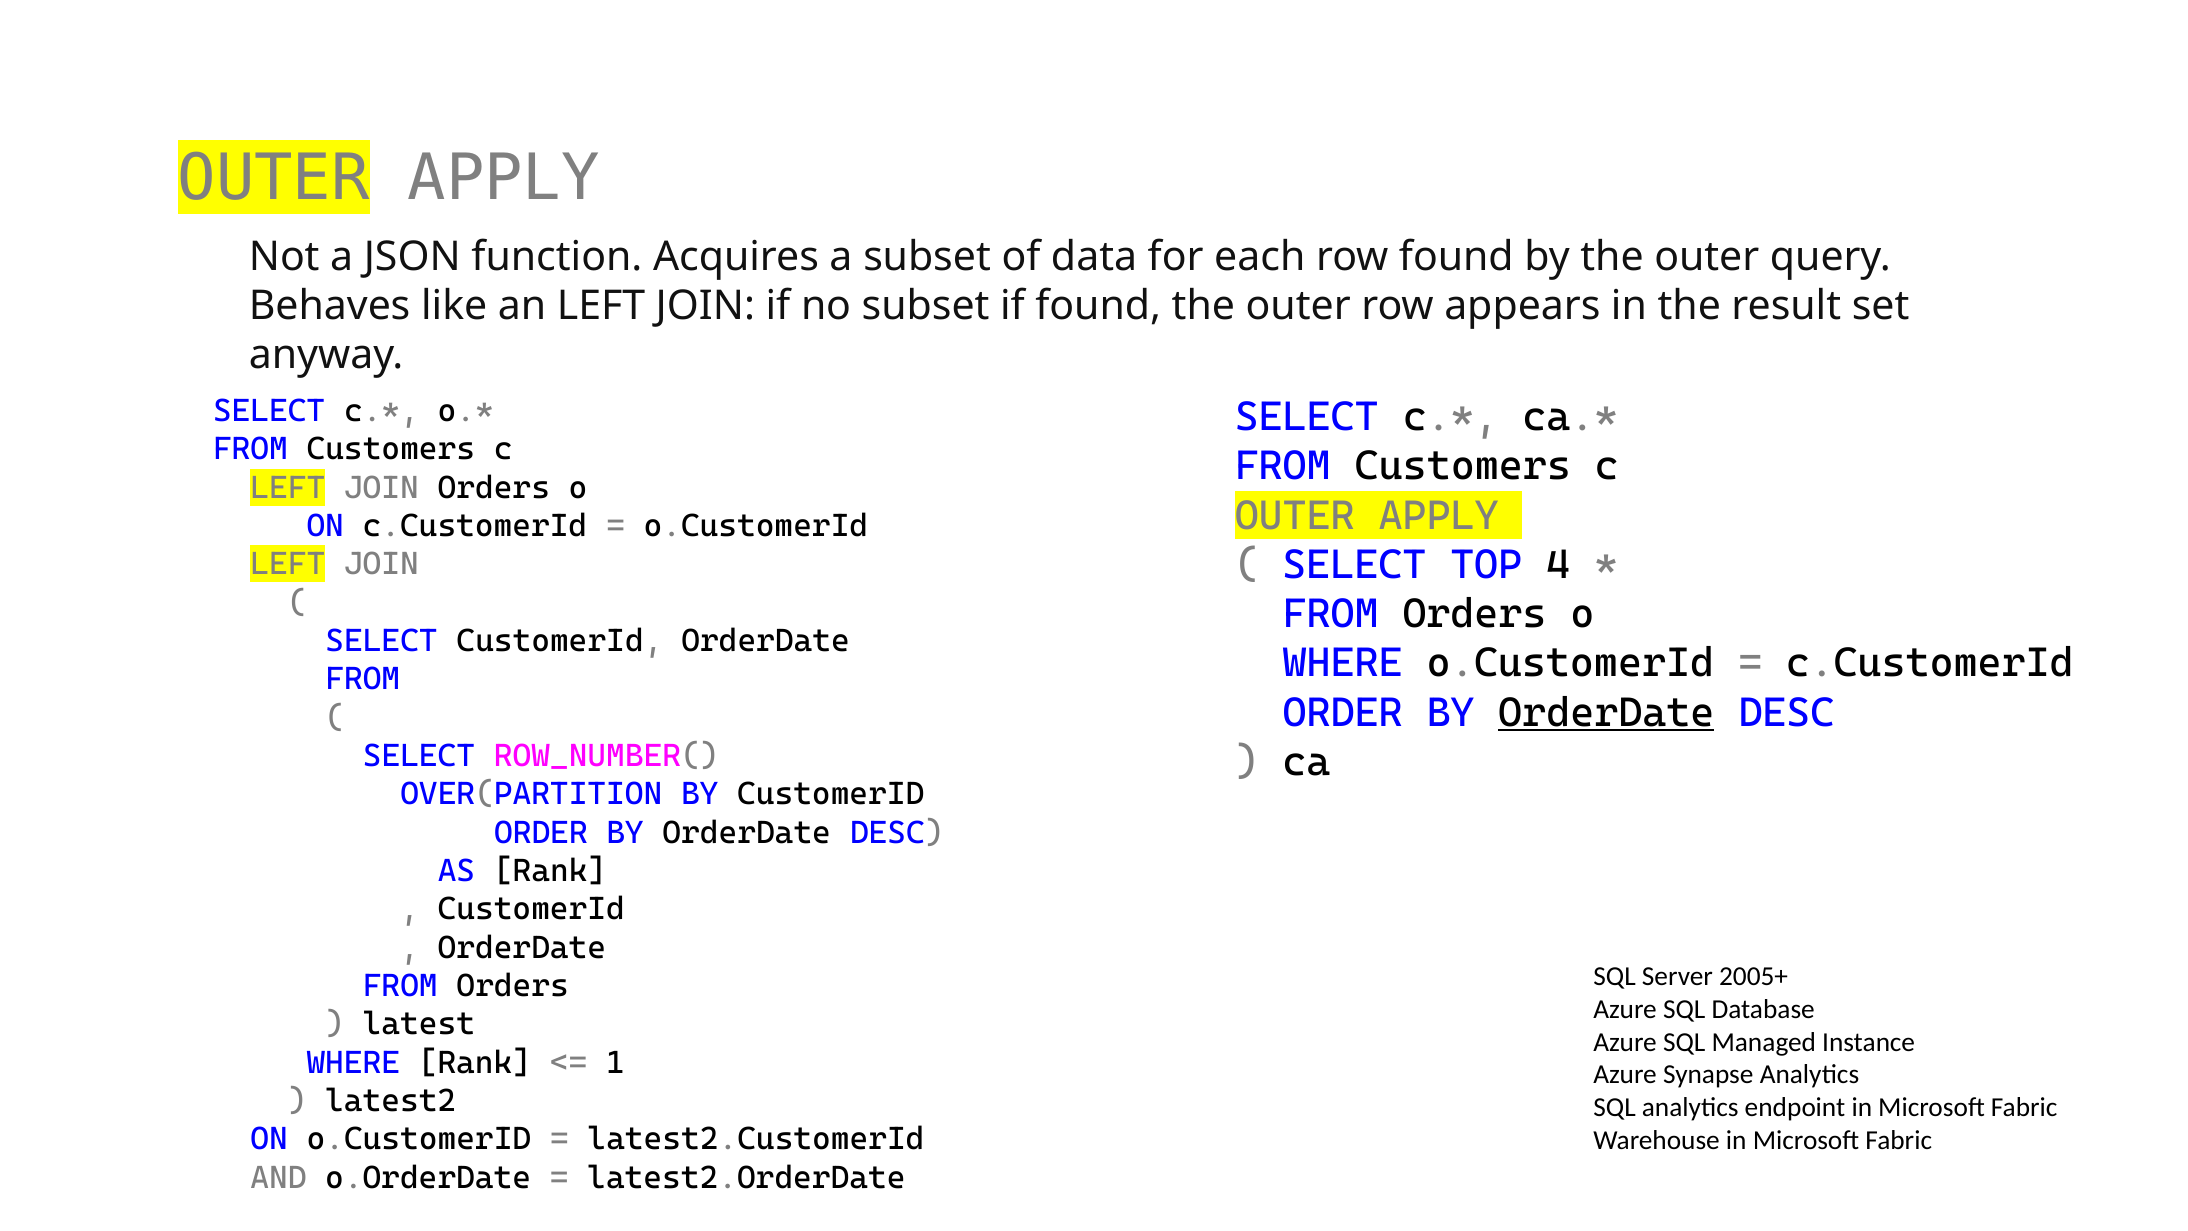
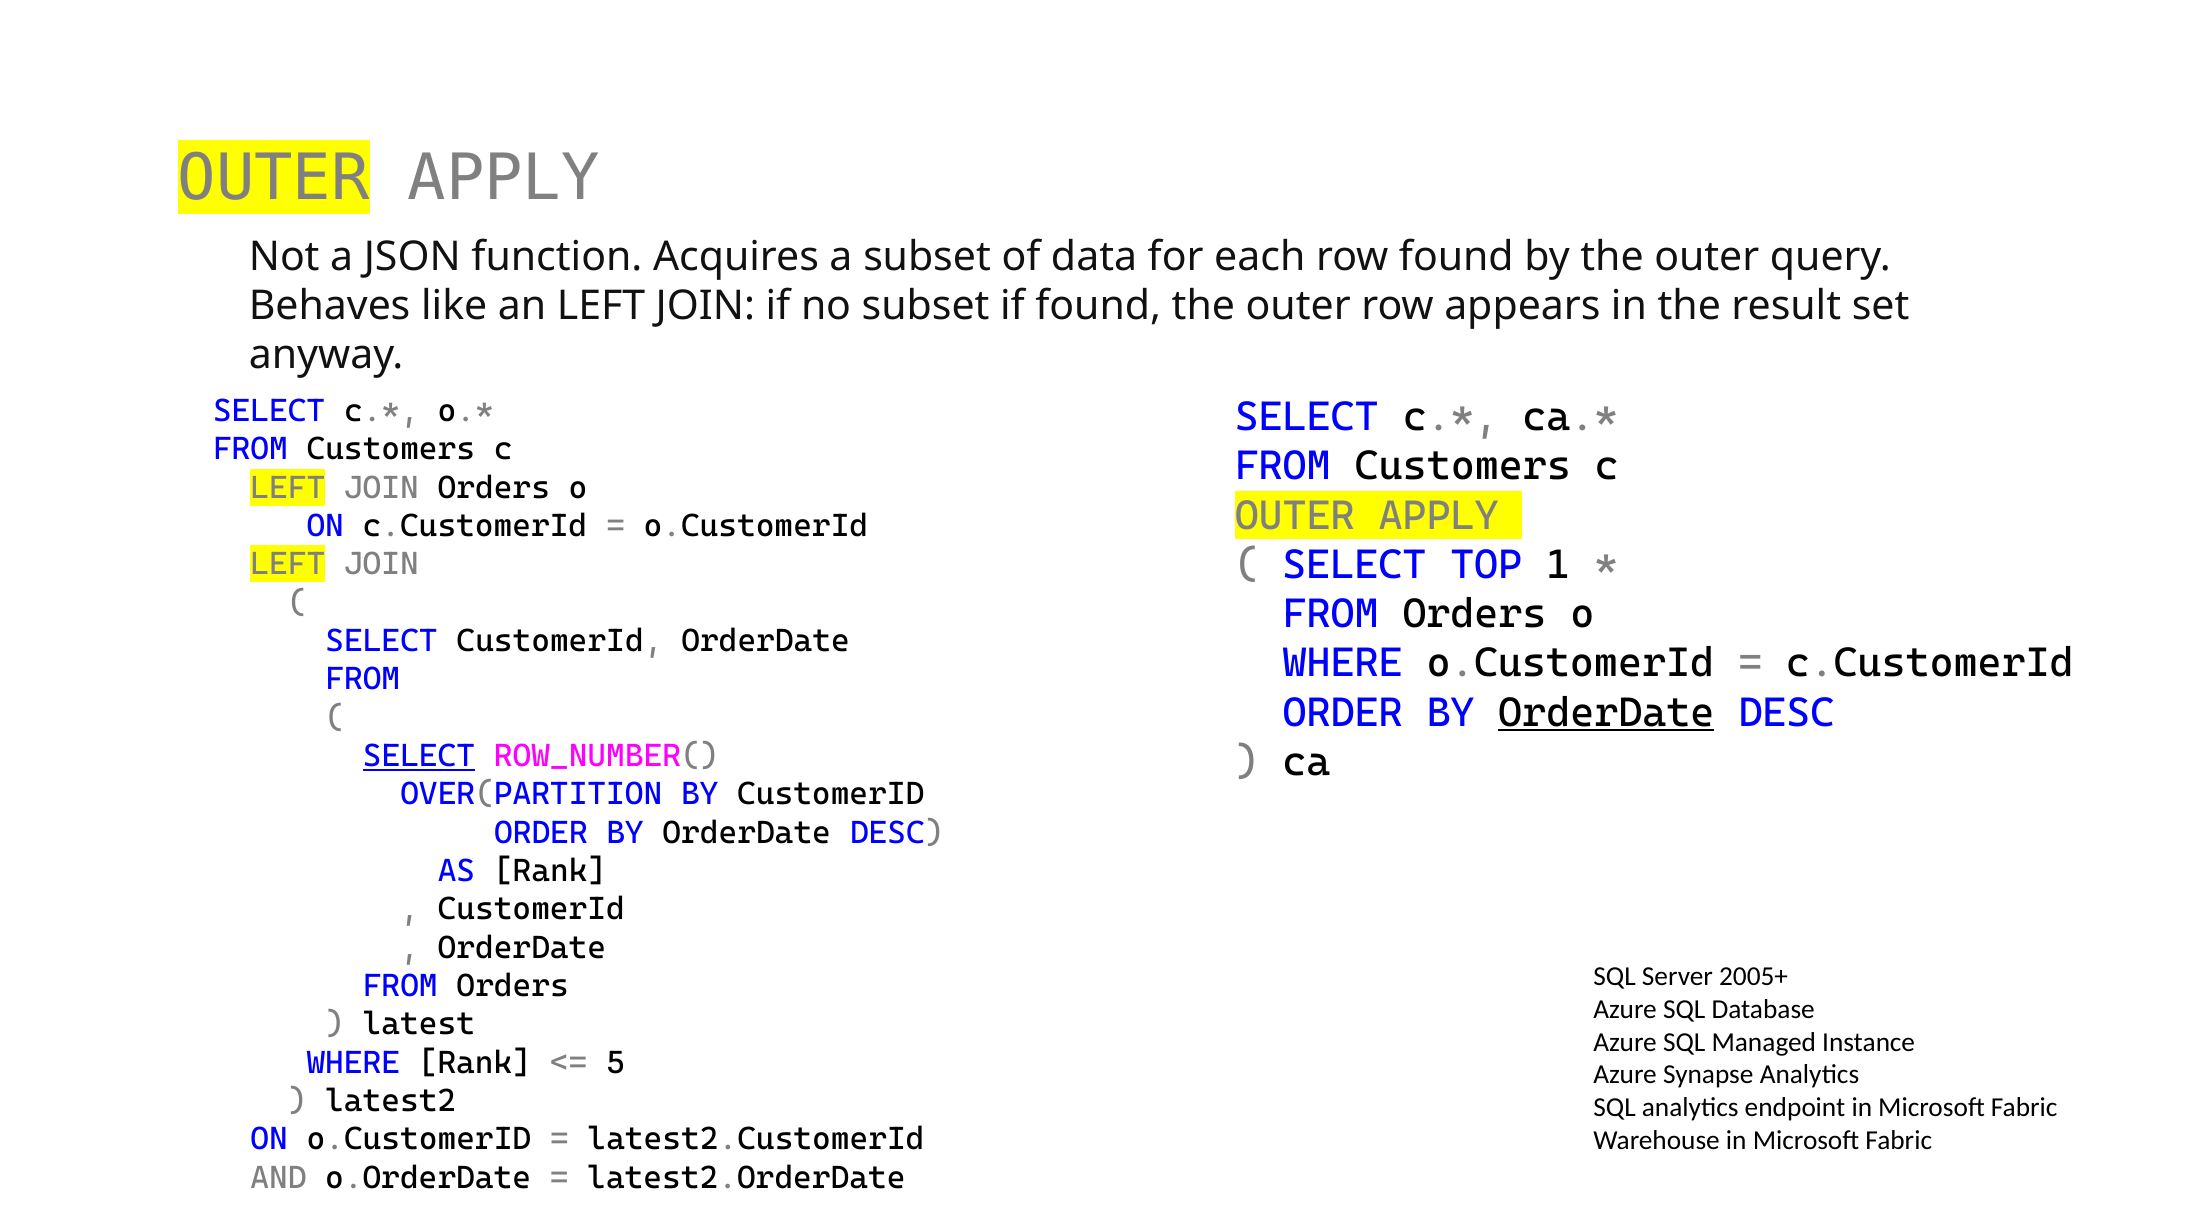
4: 4 -> 1
SELECT at (419, 756) underline: none -> present
1: 1 -> 5
